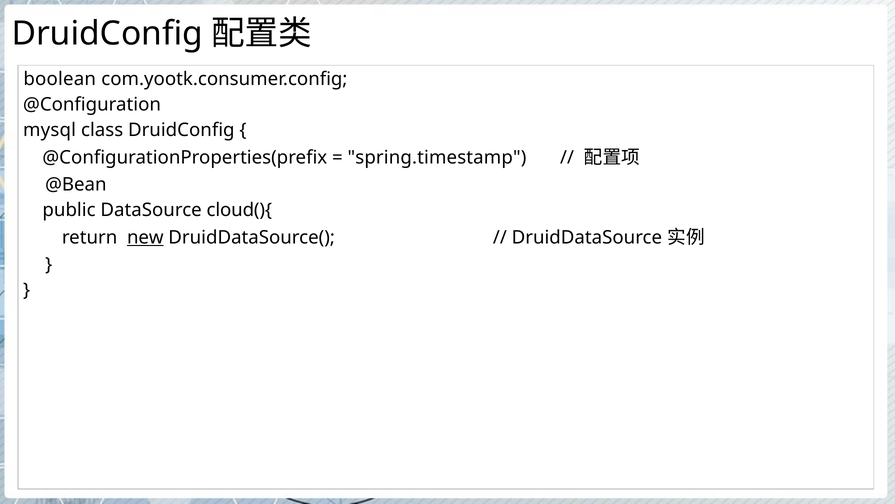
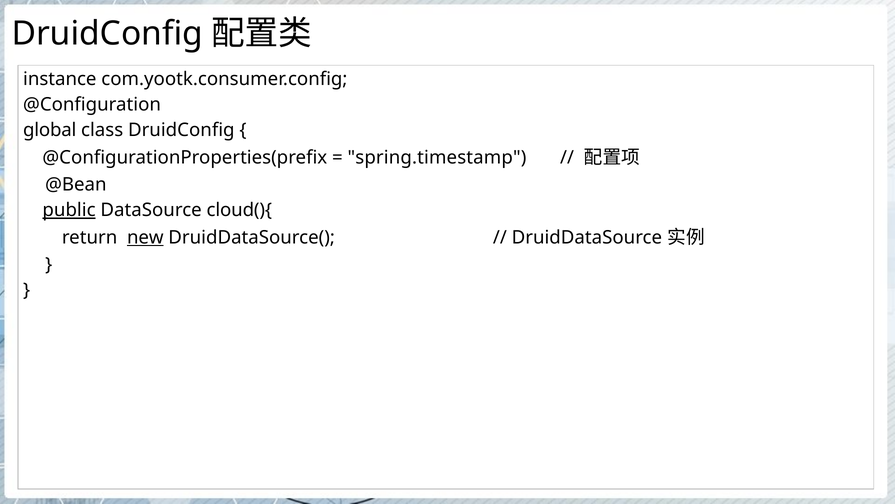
boolean: boolean -> instance
mysql: mysql -> global
public underline: none -> present
